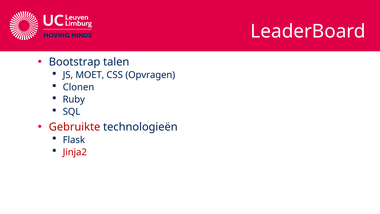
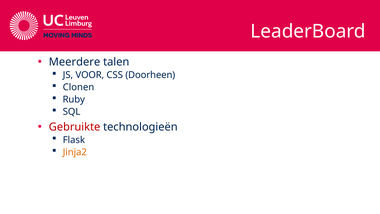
Bootstrap: Bootstrap -> Meerdere
MOET: MOET -> VOOR
Opvragen: Opvragen -> Doorheen
Jinja2 colour: red -> orange
